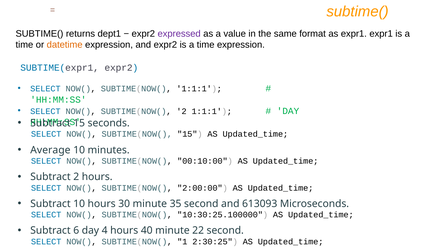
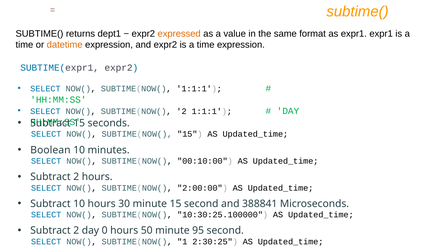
expressed colour: purple -> orange
Average: Average -> Boolean
minute 35: 35 -> 15
613093: 613093 -> 388841
6 at (76, 231): 6 -> 2
4: 4 -> 0
40: 40 -> 50
22: 22 -> 95
